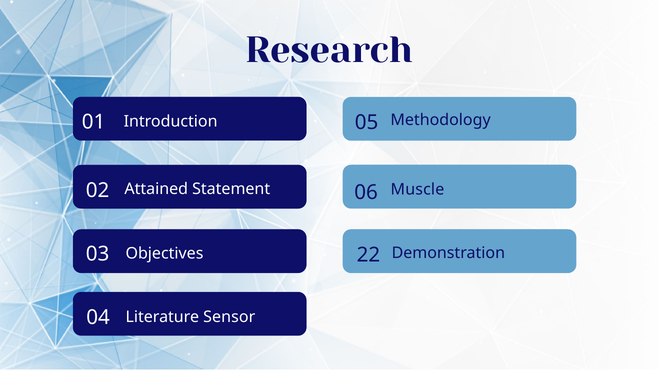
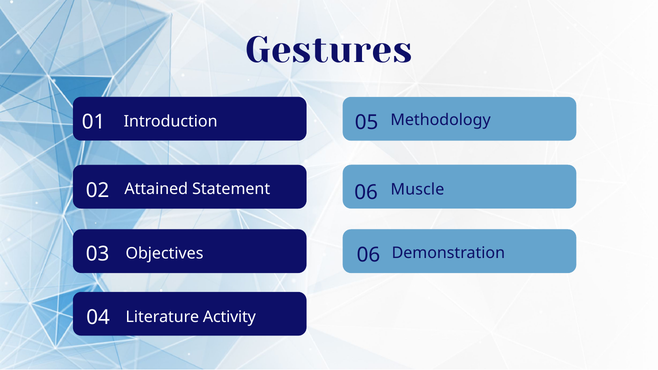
Research: Research -> Gestures
Objectives 22: 22 -> 06
Sensor: Sensor -> Activity
